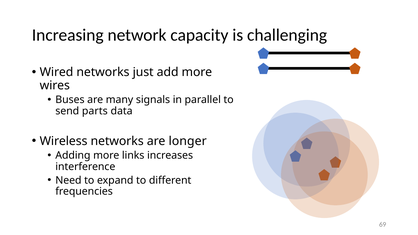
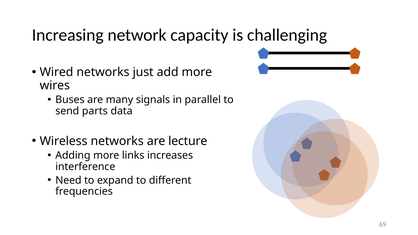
longer: longer -> lecture
